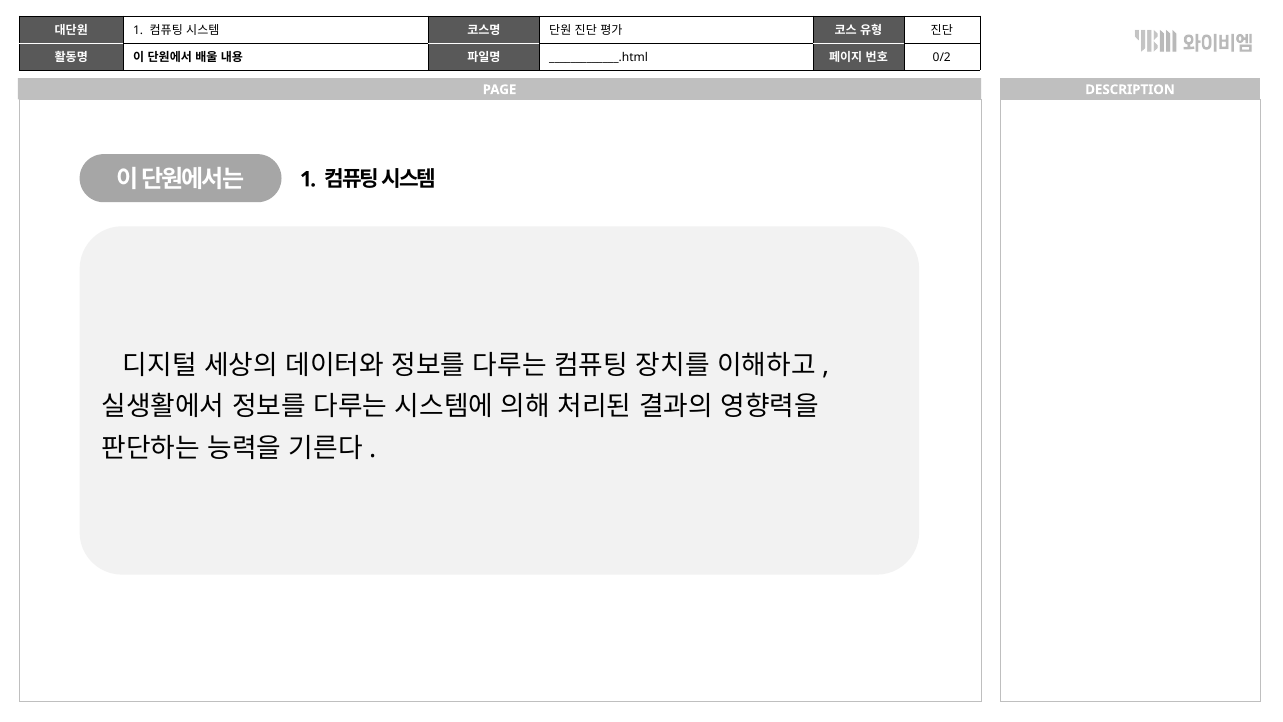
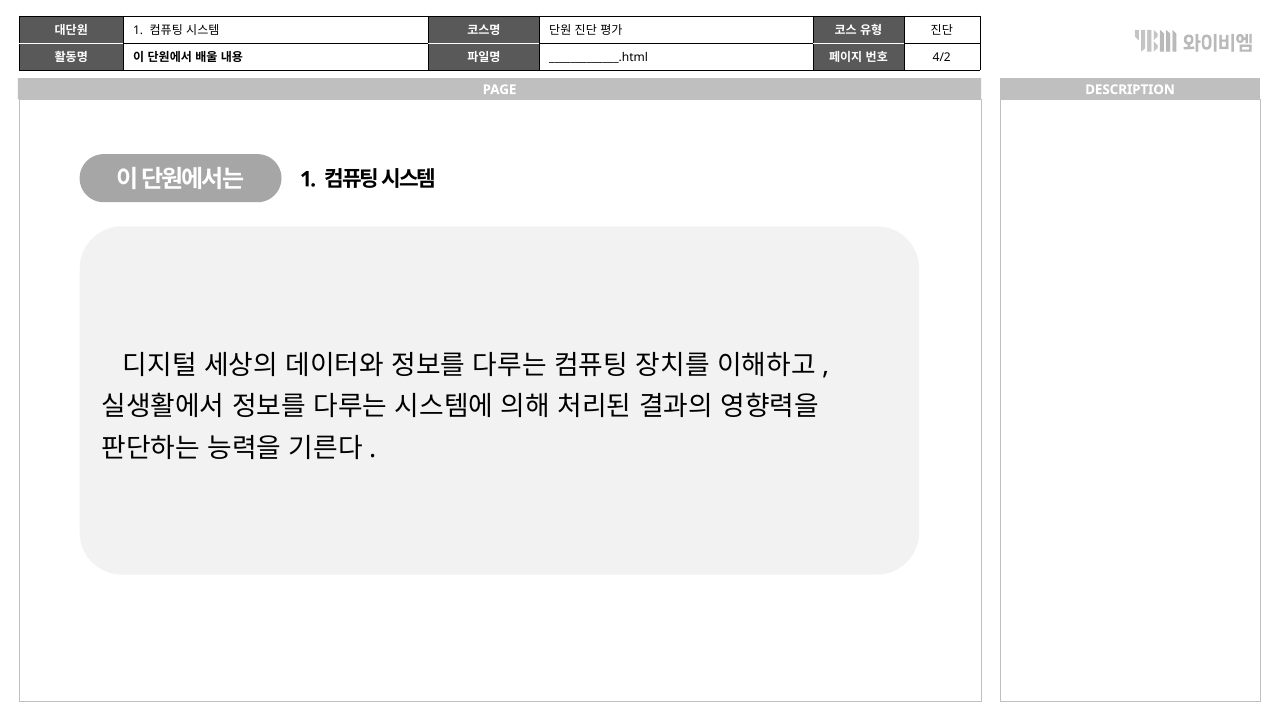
0/2: 0/2 -> 4/2
